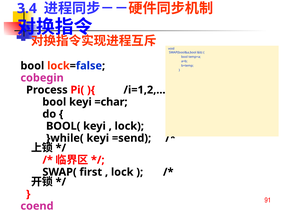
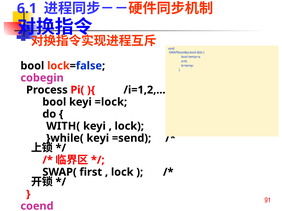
3.4: 3.4 -> 6.1
=char: =char -> =lock
BOOL(: BOOL( -> WITH(
